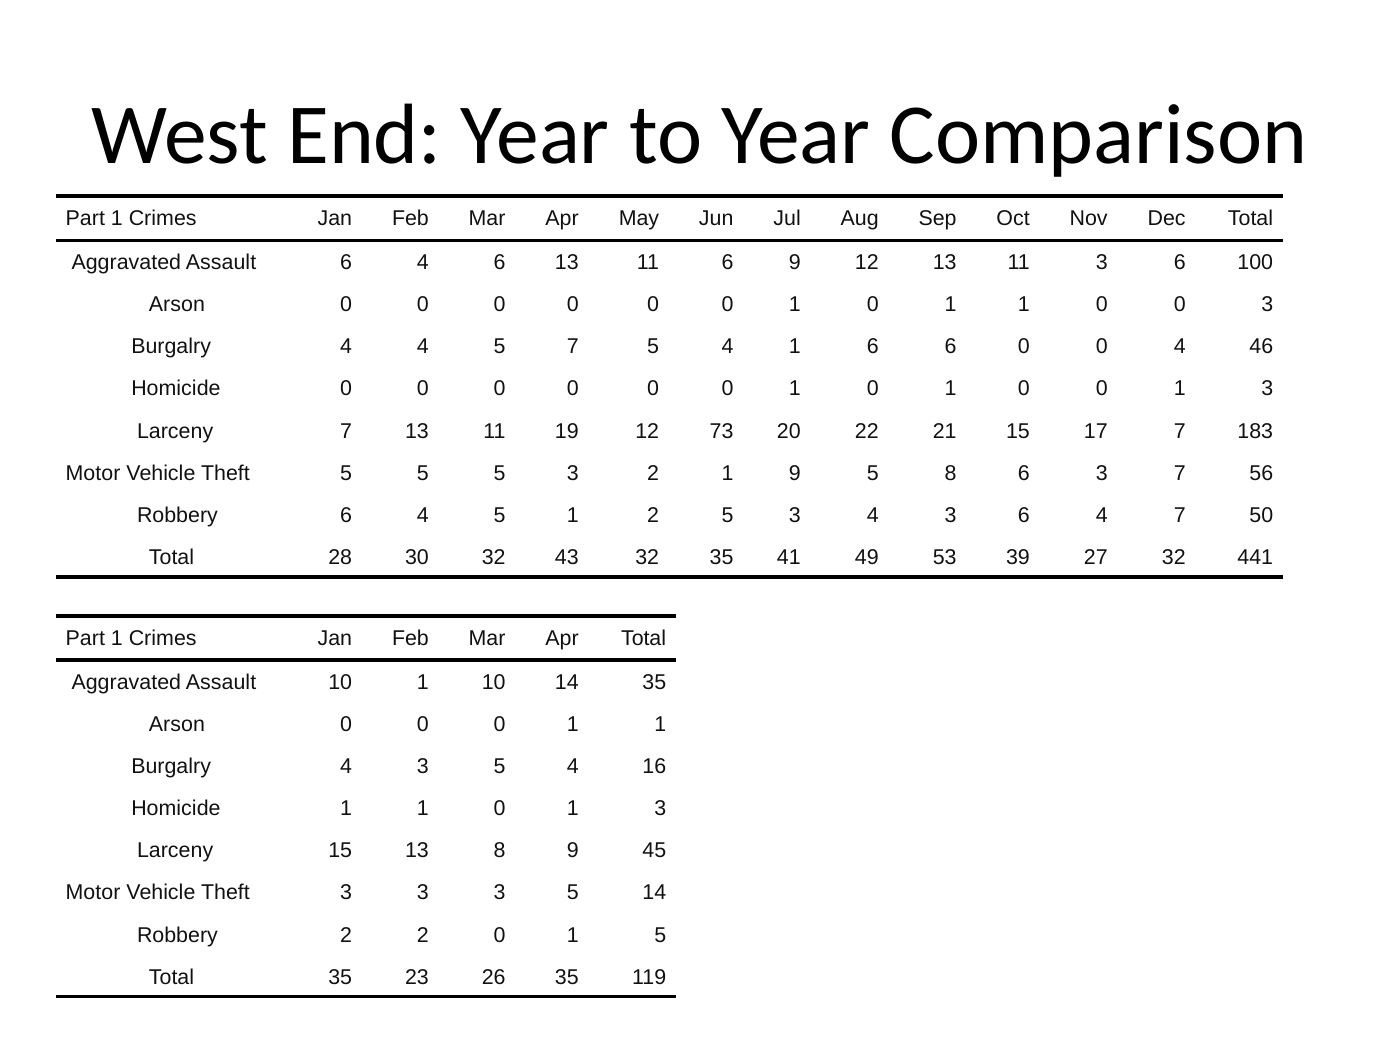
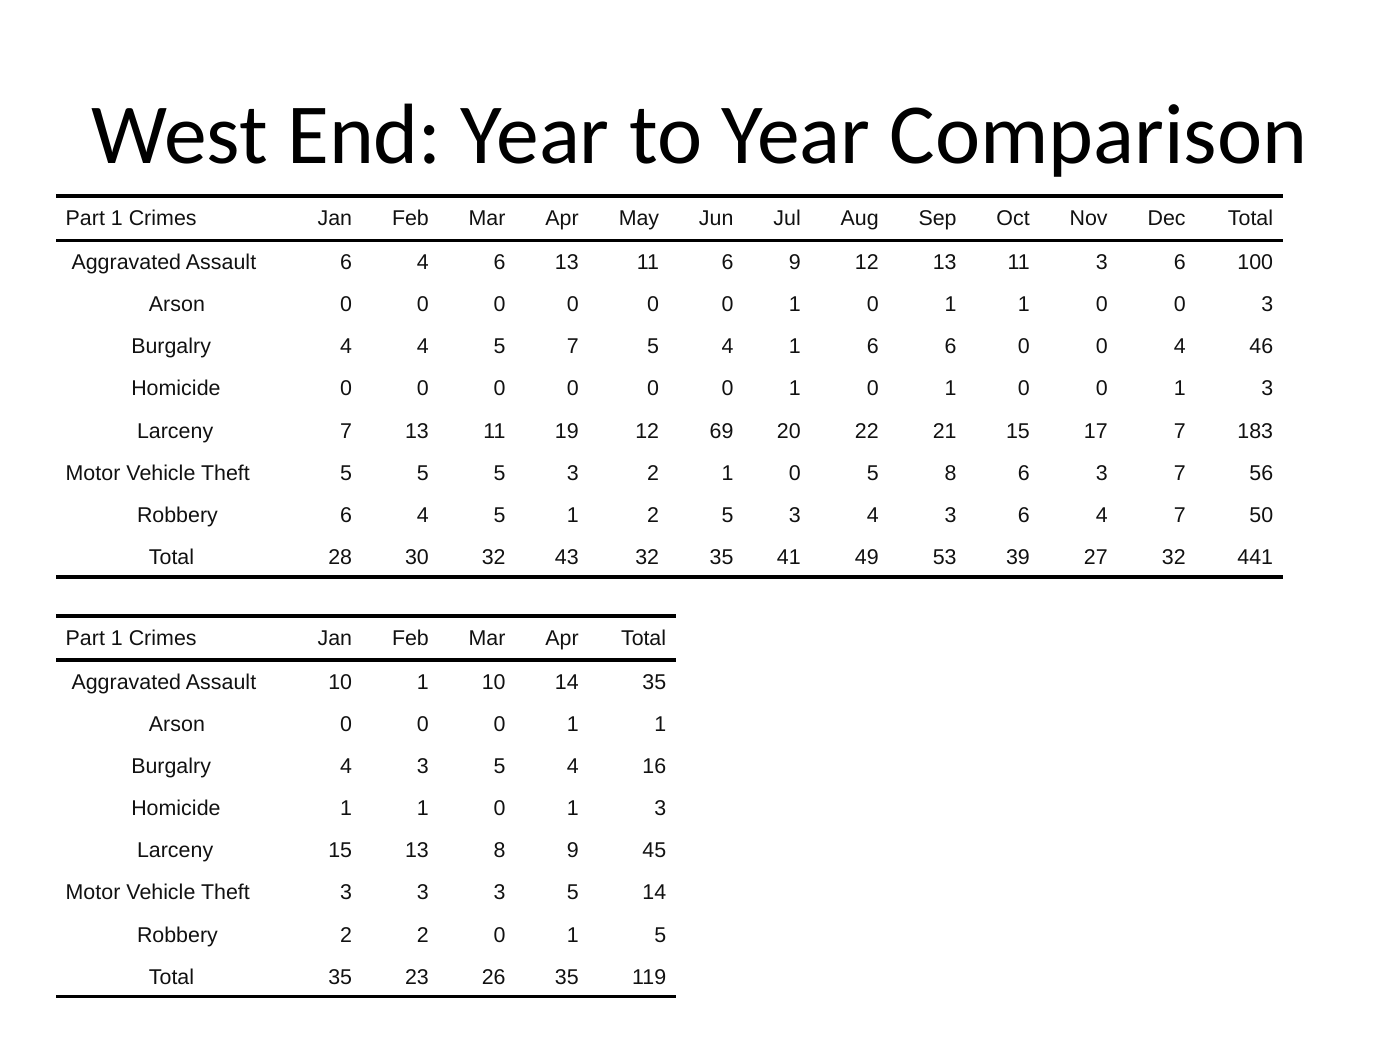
73: 73 -> 69
2 1 9: 9 -> 0
